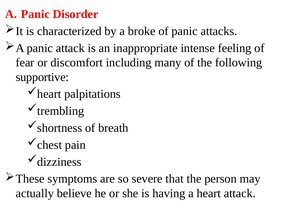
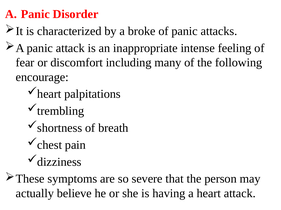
supportive: supportive -> encourage
